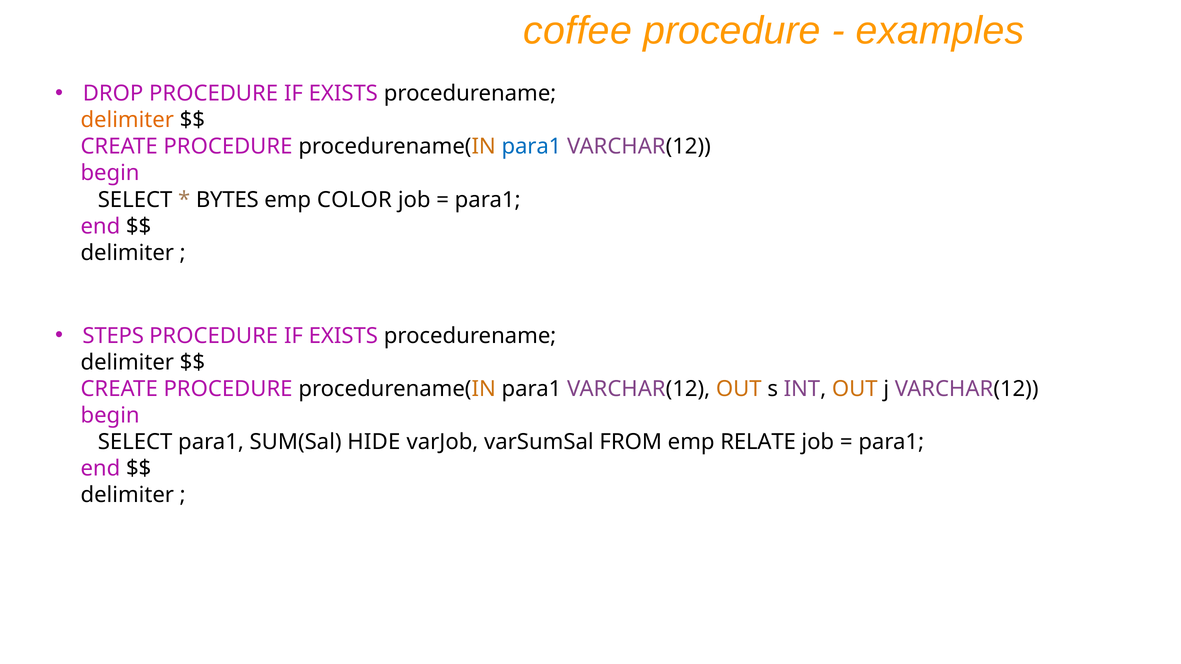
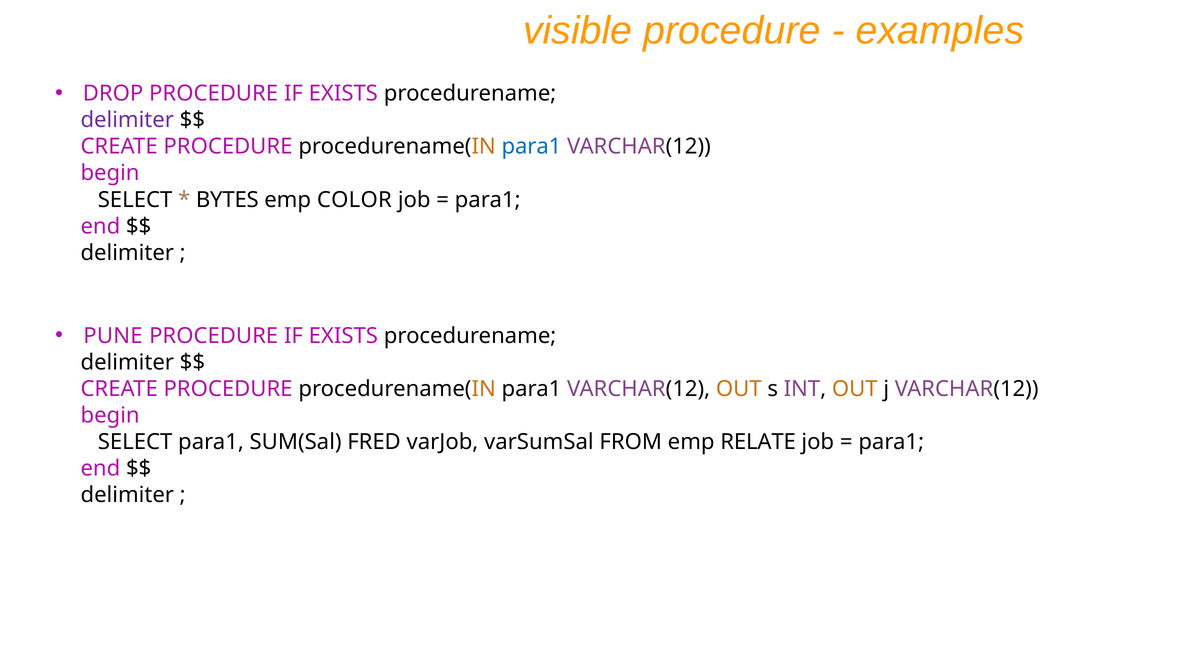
coffee: coffee -> visible
delimiter at (127, 120) colour: orange -> purple
STEPS: STEPS -> PUNE
HIDE: HIDE -> FRED
